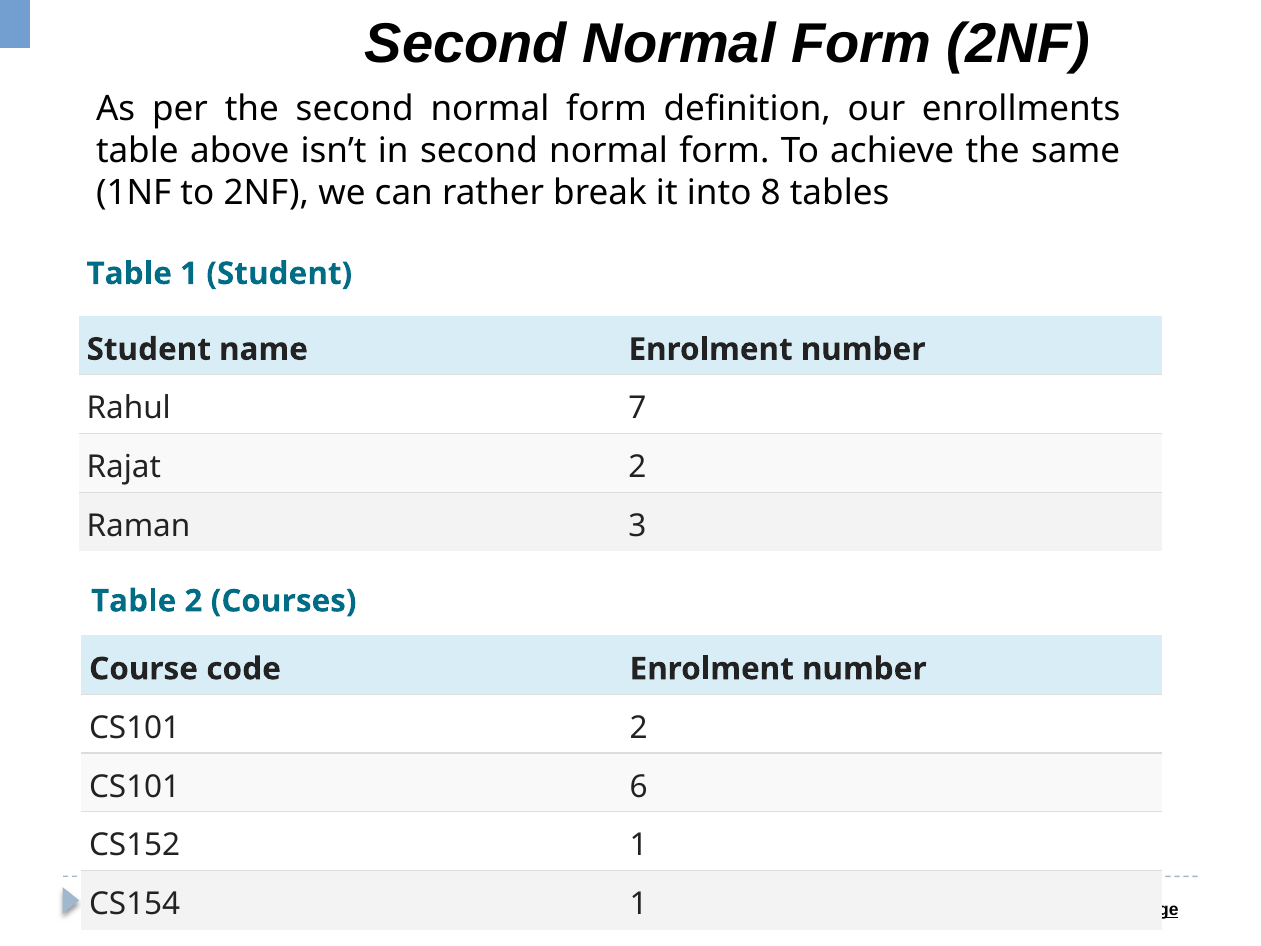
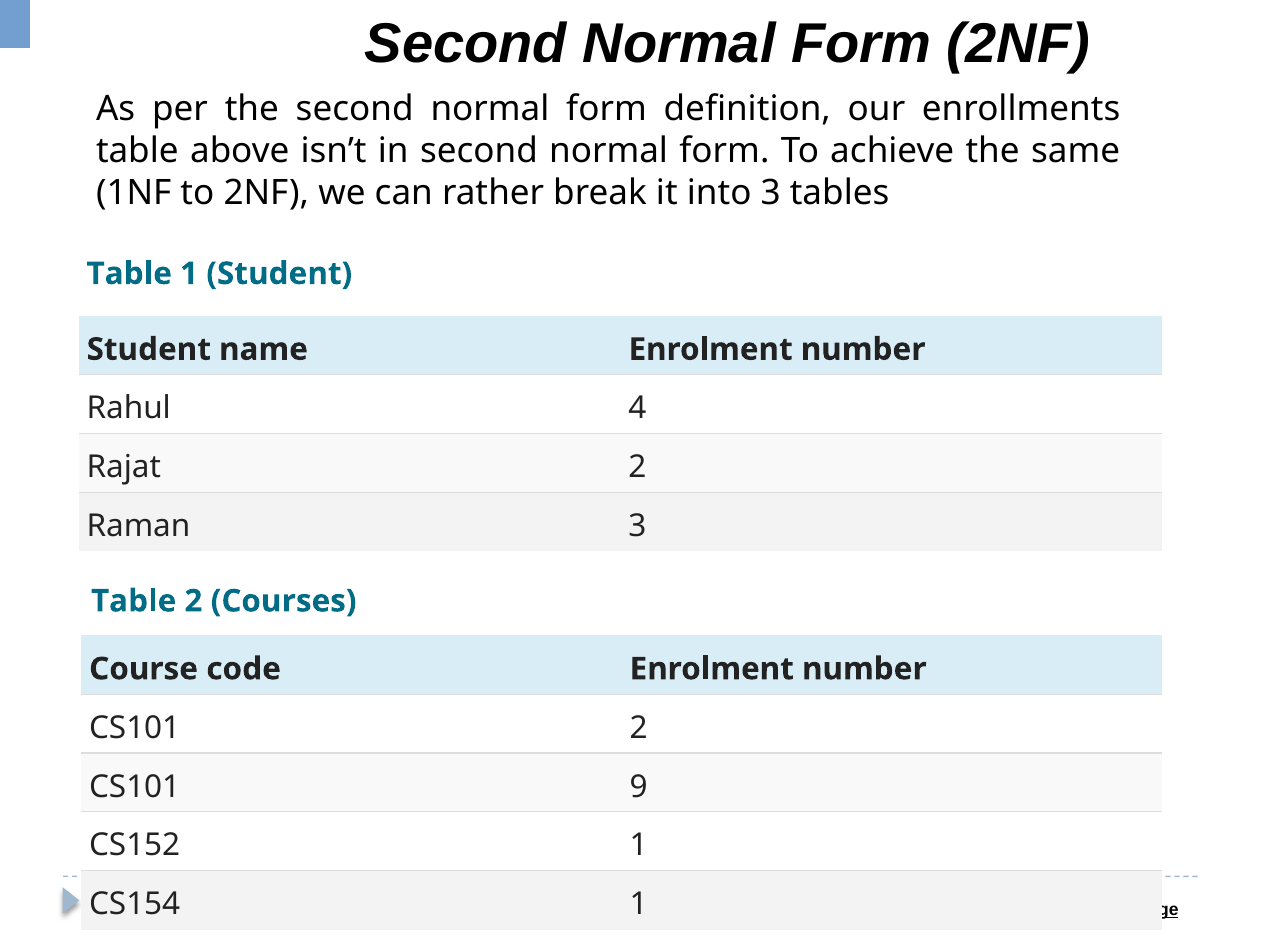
into 8: 8 -> 3
7: 7 -> 4
6: 6 -> 9
